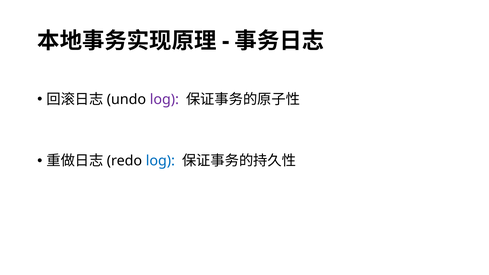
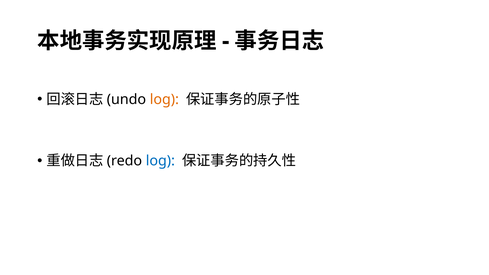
log at (164, 99) colour: purple -> orange
